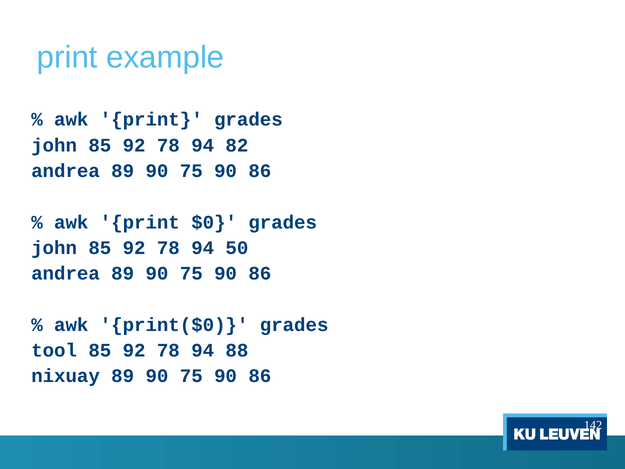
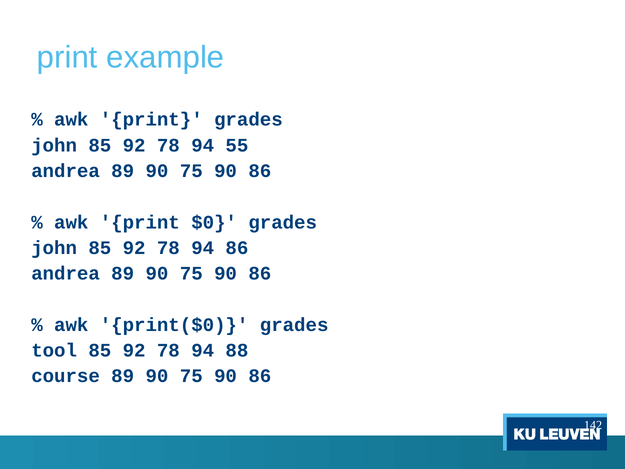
82: 82 -> 55
94 50: 50 -> 86
nixuay: nixuay -> course
